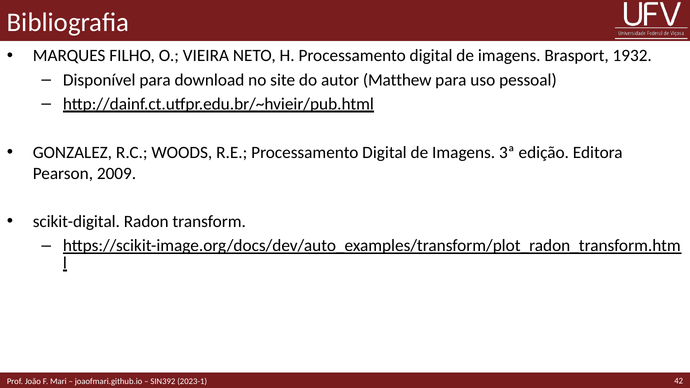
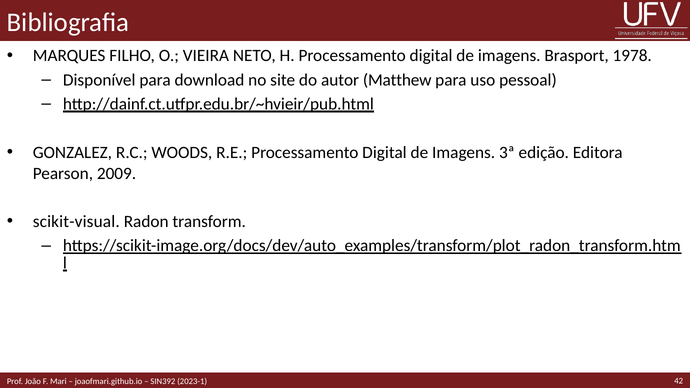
1932: 1932 -> 1978
scikit-digital: scikit-digital -> scikit-visual
